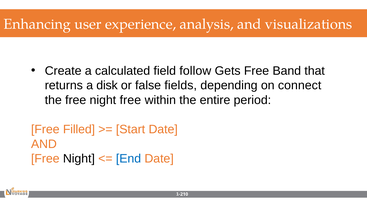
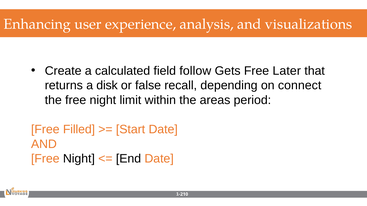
Band: Band -> Later
fields: fields -> recall
night free: free -> limit
entire: entire -> areas
End colour: blue -> black
